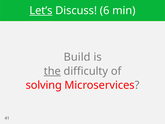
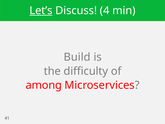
6: 6 -> 4
the underline: present -> none
solving: solving -> among
